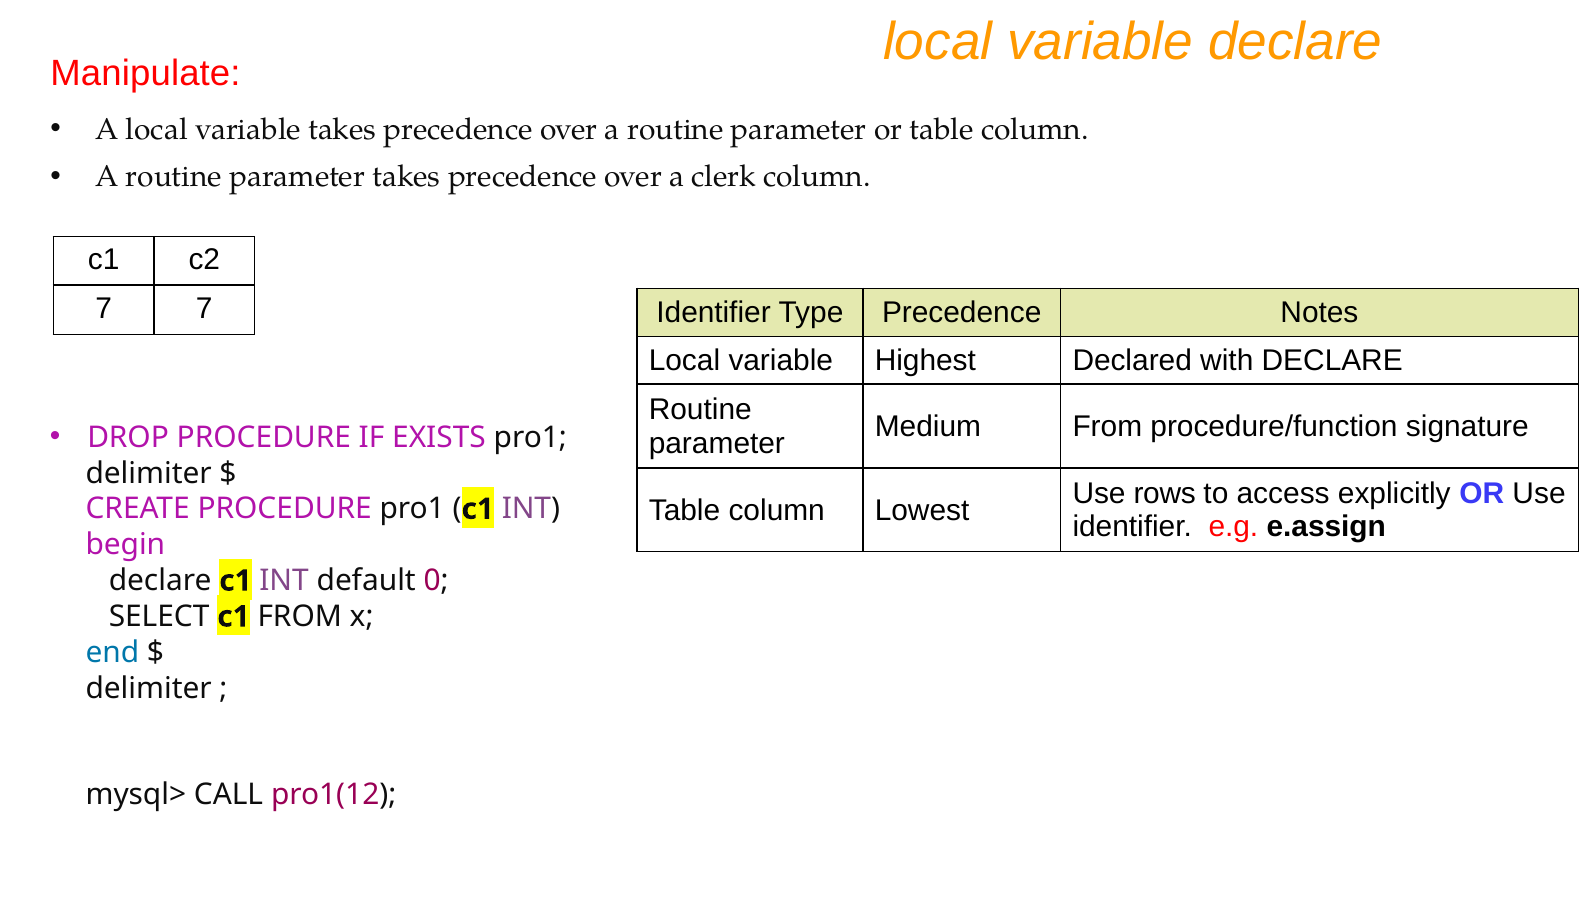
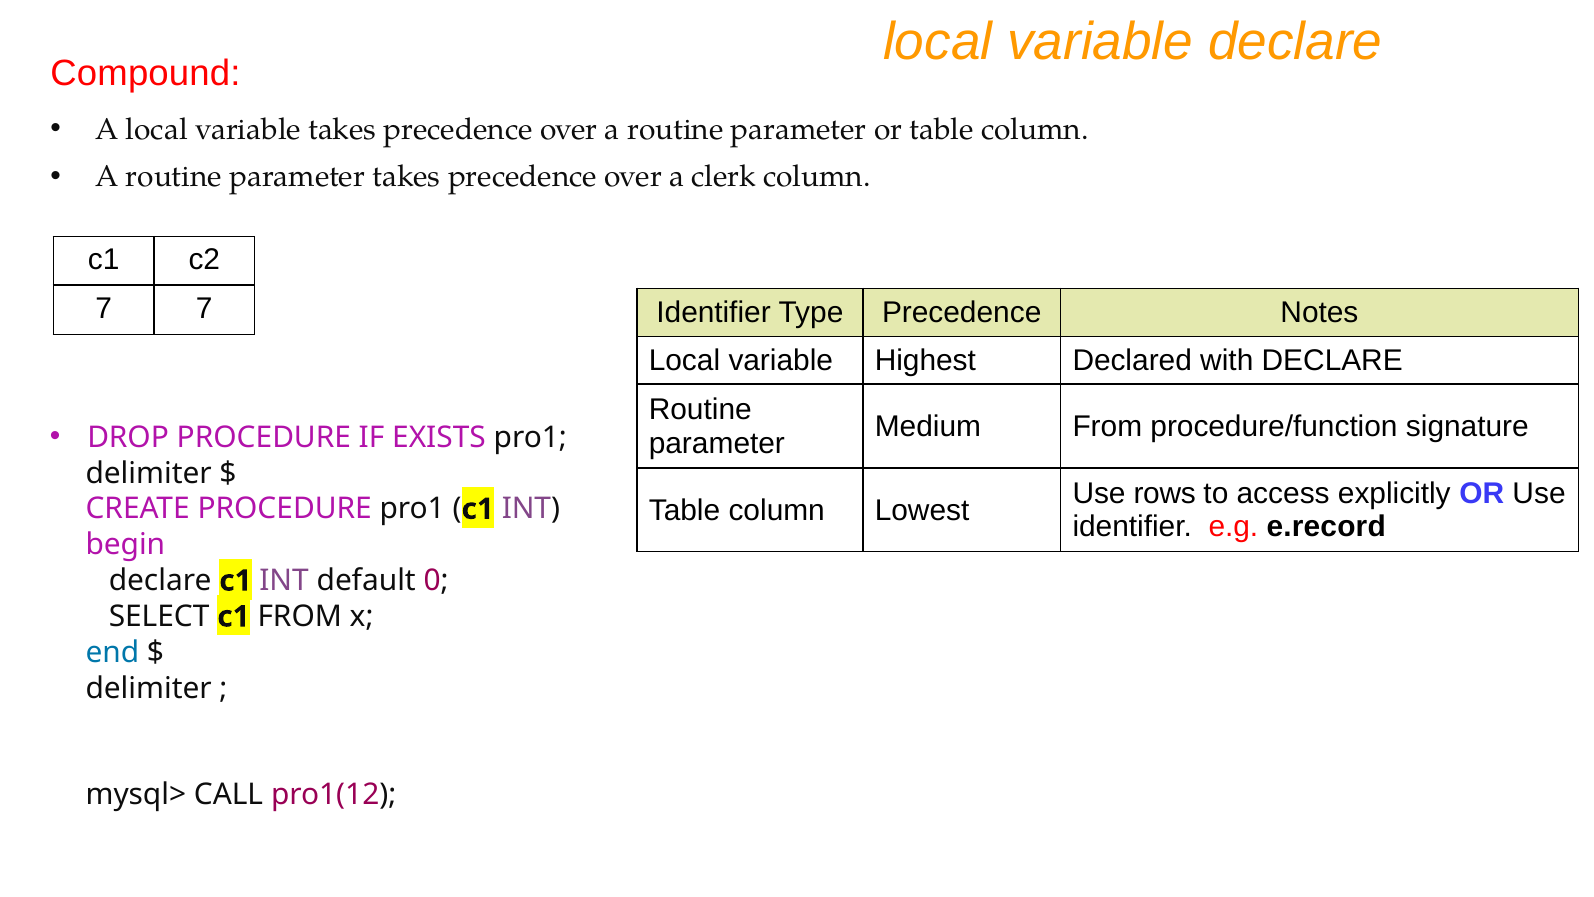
Manipulate: Manipulate -> Compound
e.assign: e.assign -> e.record
